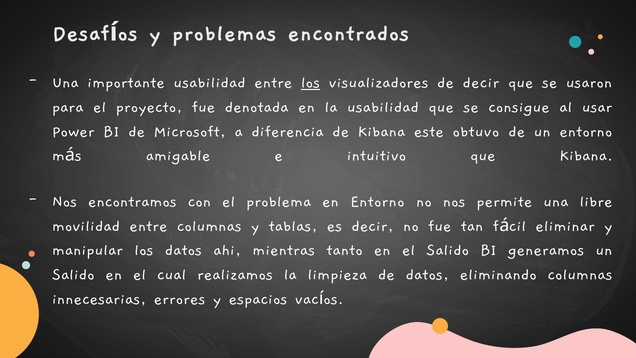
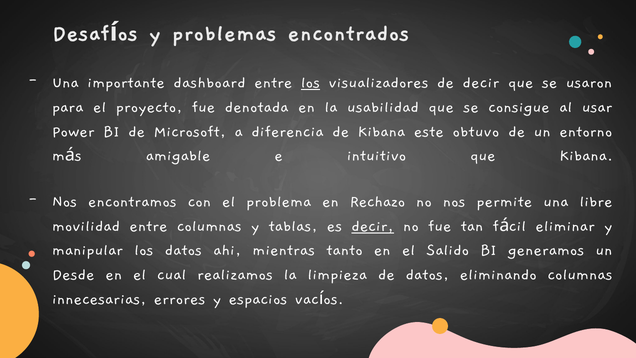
importante usabilidad: usabilidad -> dashboard
en Entorno: Entorno -> Rechazo
decir at (373, 225) underline: none -> present
Salido at (73, 274): Salido -> Desde
